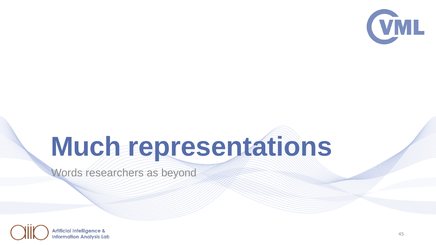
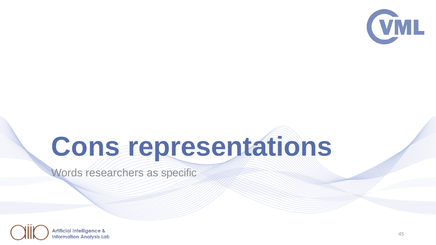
Much: Much -> Cons
beyond: beyond -> specific
